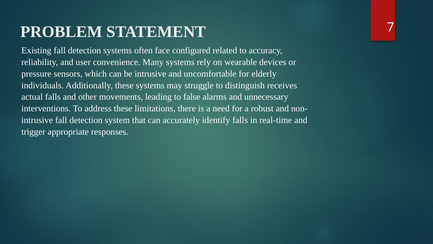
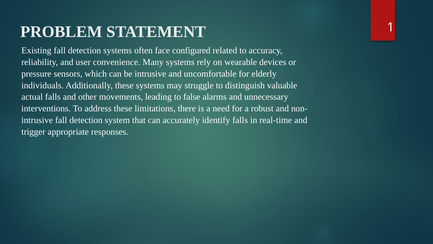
7: 7 -> 1
receives: receives -> valuable
